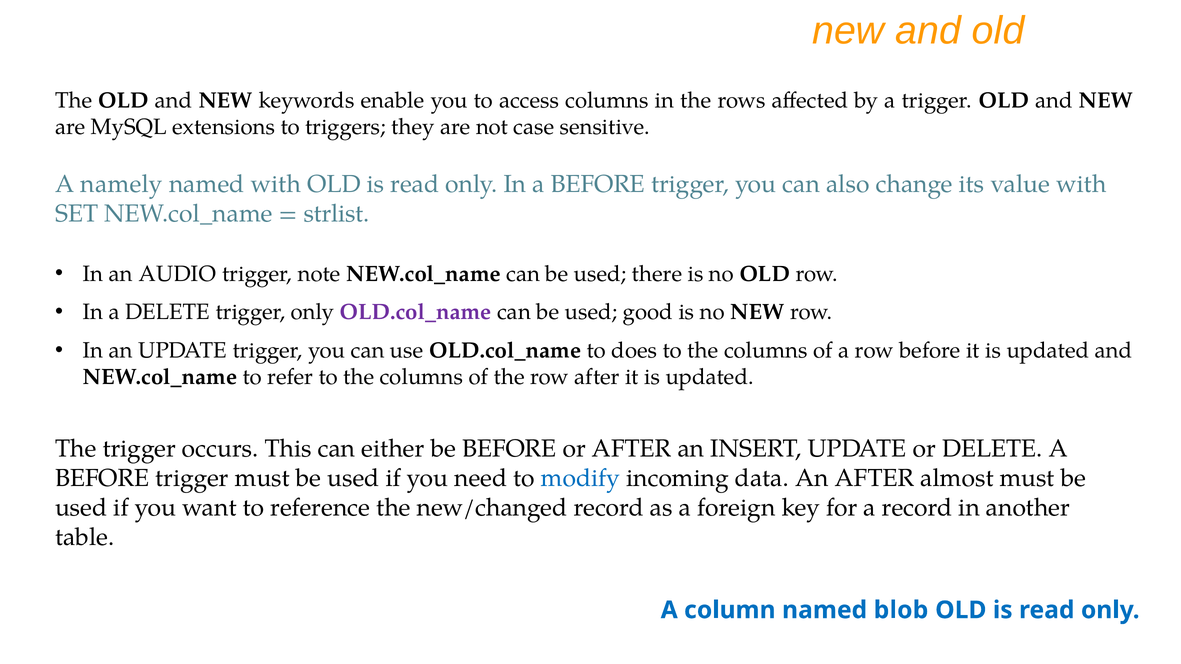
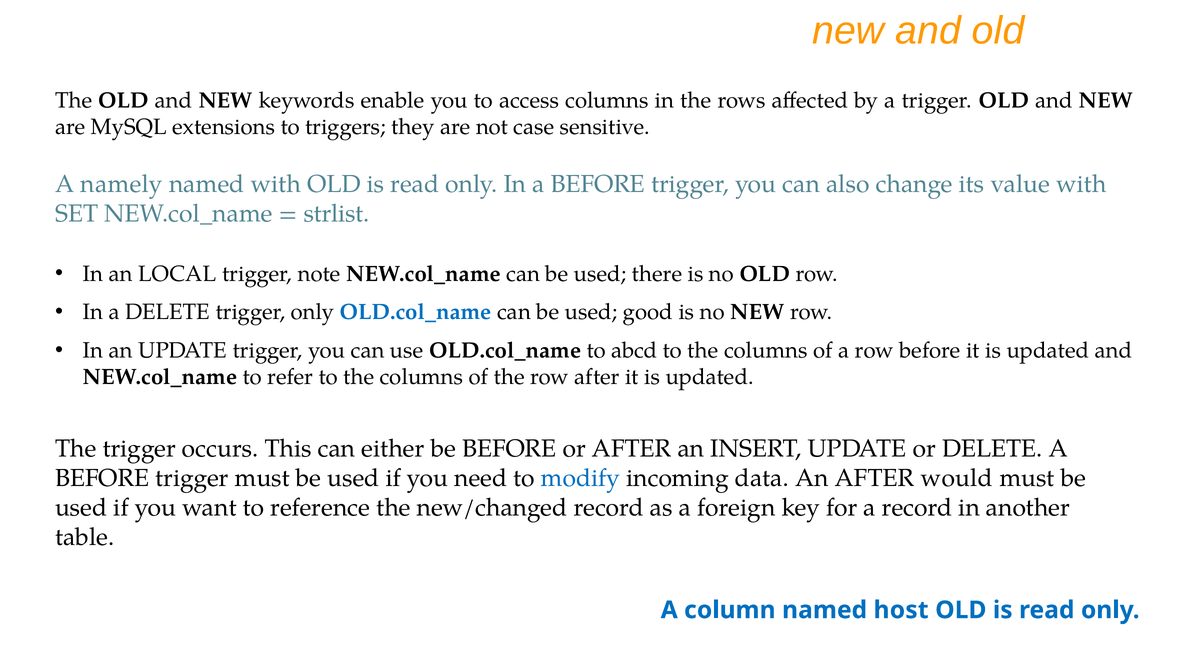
AUDIO: AUDIO -> LOCAL
OLD.col_name at (416, 312) colour: purple -> blue
does: does -> abcd
almost: almost -> would
blob: blob -> host
